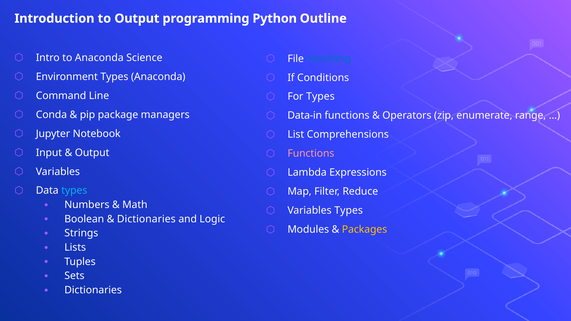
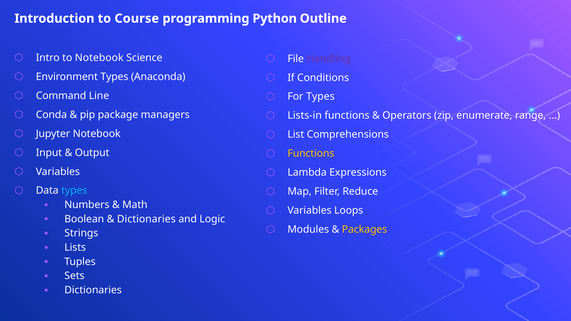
to Output: Output -> Course
to Anaconda: Anaconda -> Notebook
Handling colour: blue -> purple
Data-in: Data-in -> Lists-in
Functions at (311, 154) colour: pink -> yellow
Variables Types: Types -> Loops
